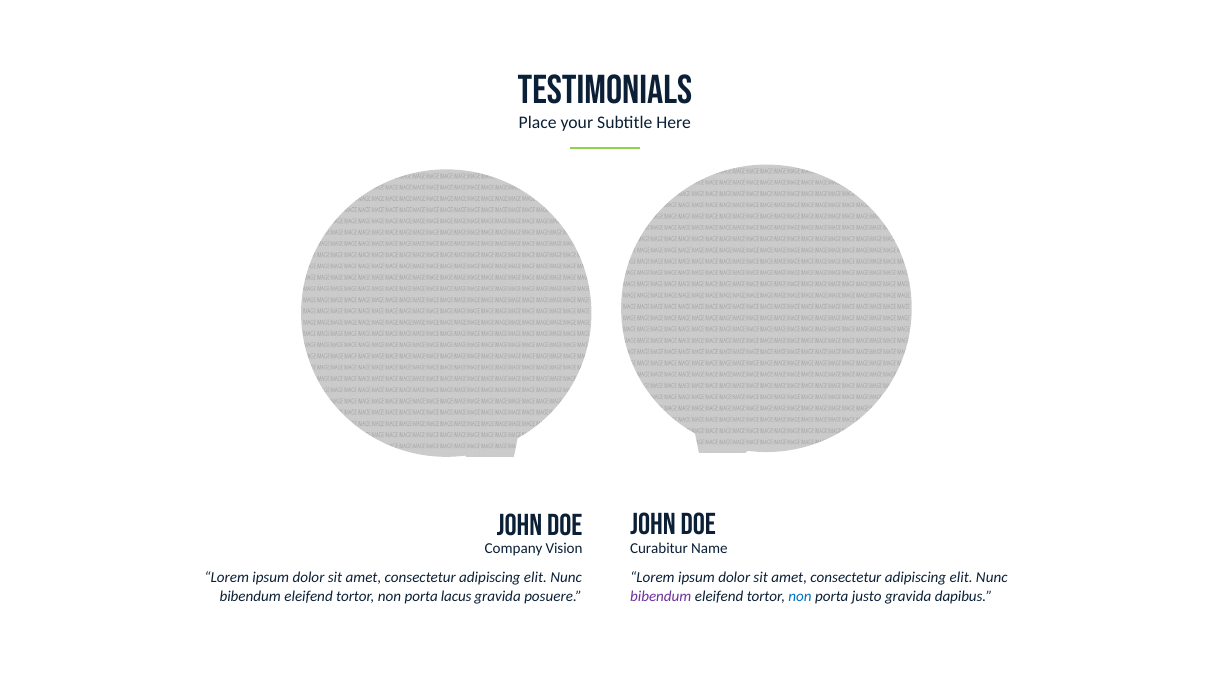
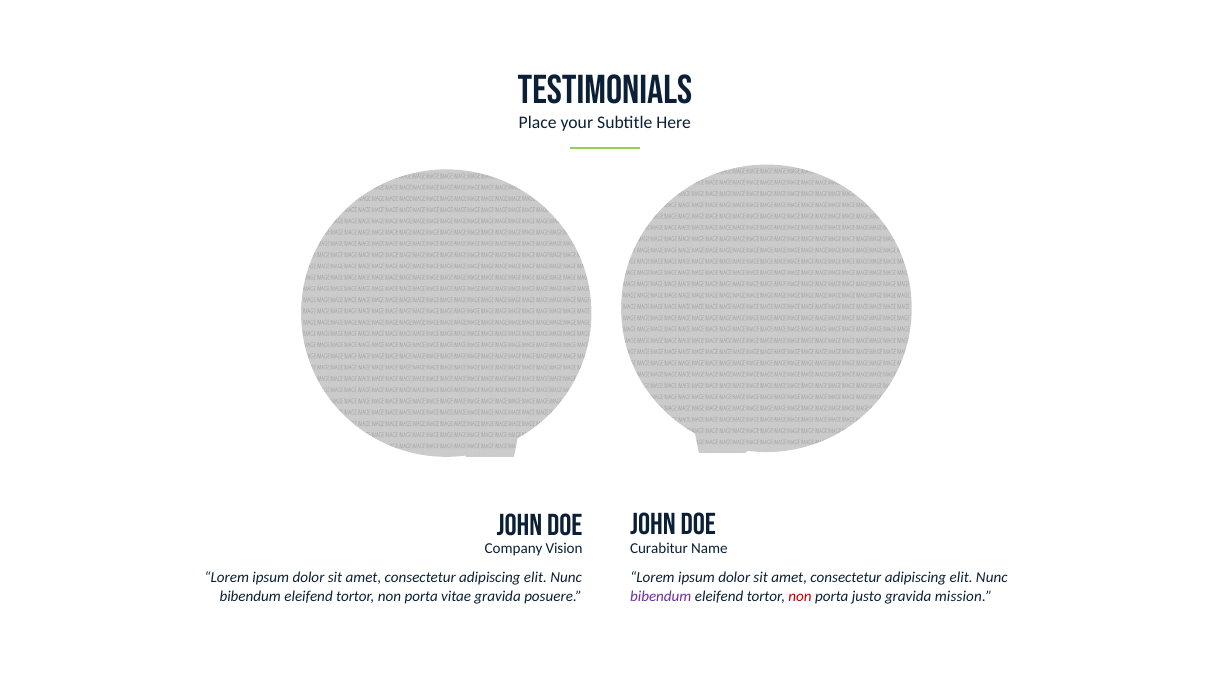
lacus: lacus -> vitae
non at (800, 596) colour: blue -> red
dapibus: dapibus -> mission
